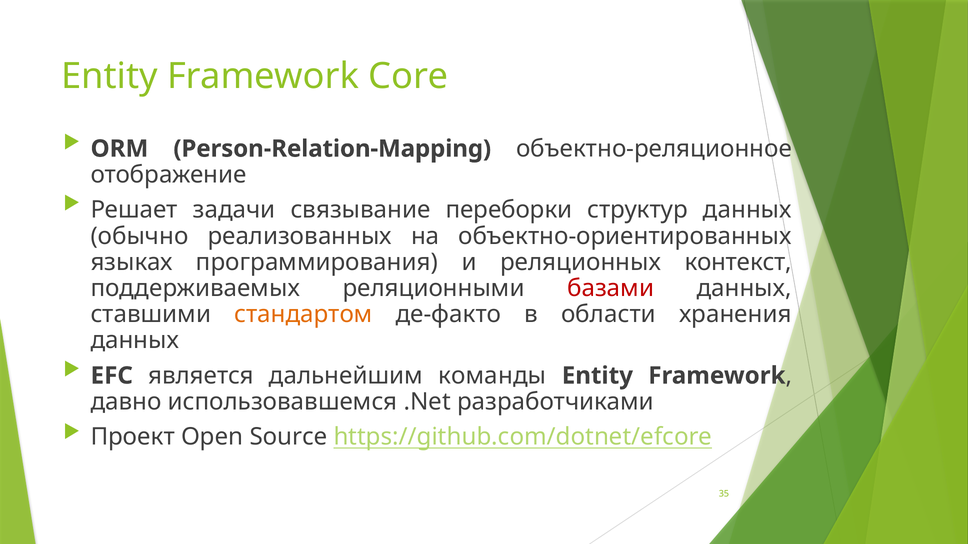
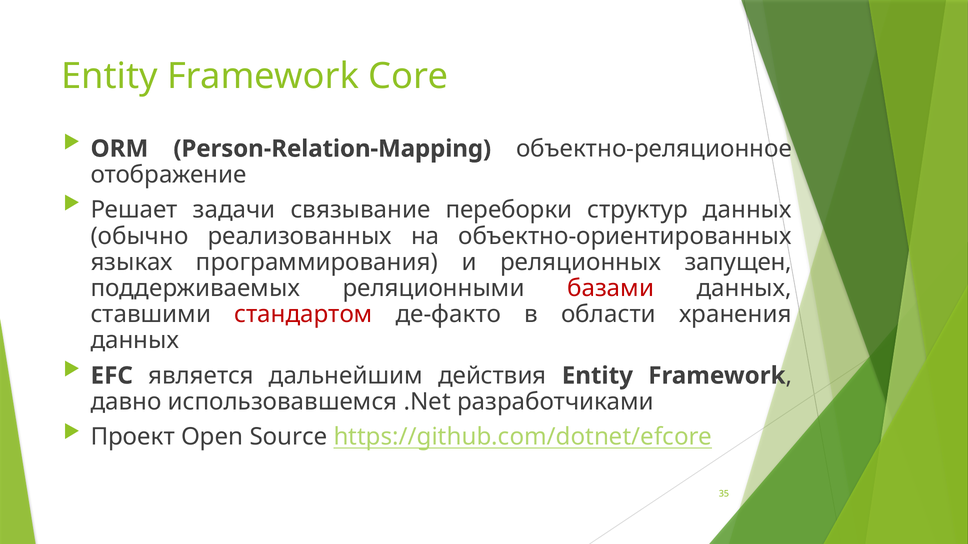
контекст: контекст -> запущен
стандартом colour: orange -> red
команды: команды -> действия
